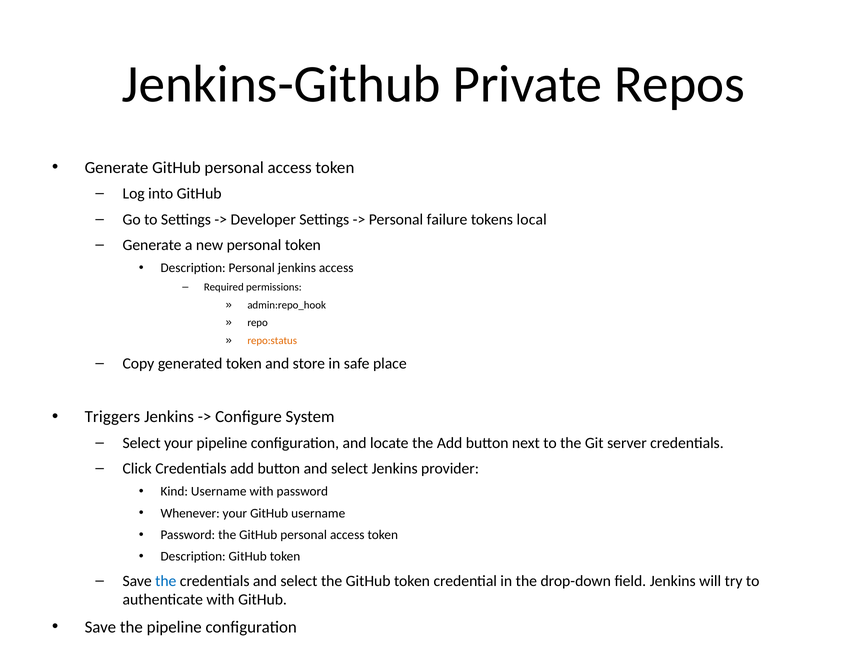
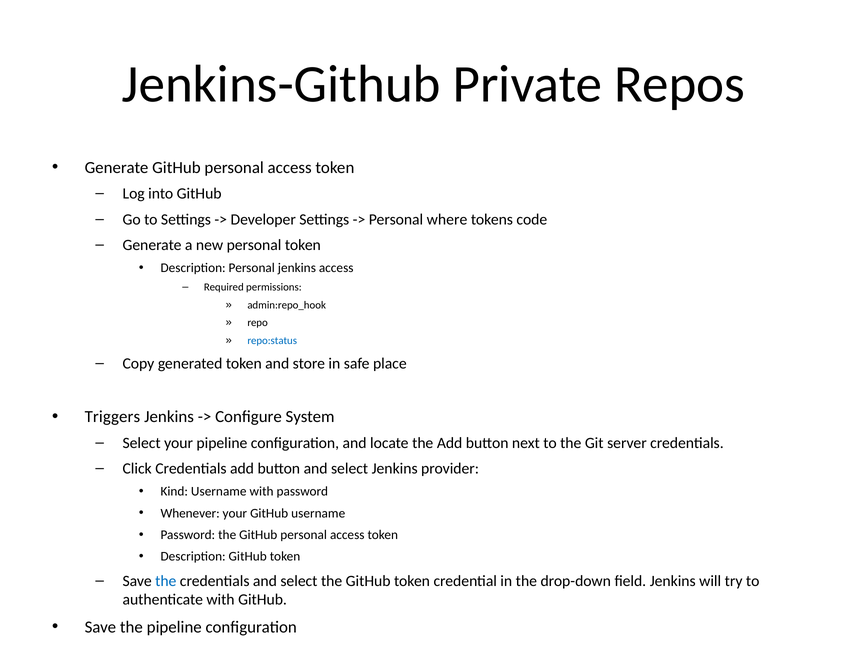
failure: failure -> where
local: local -> code
repo:status colour: orange -> blue
